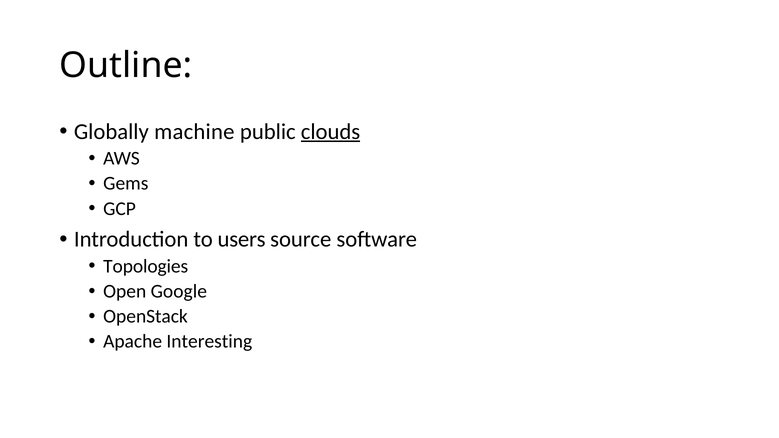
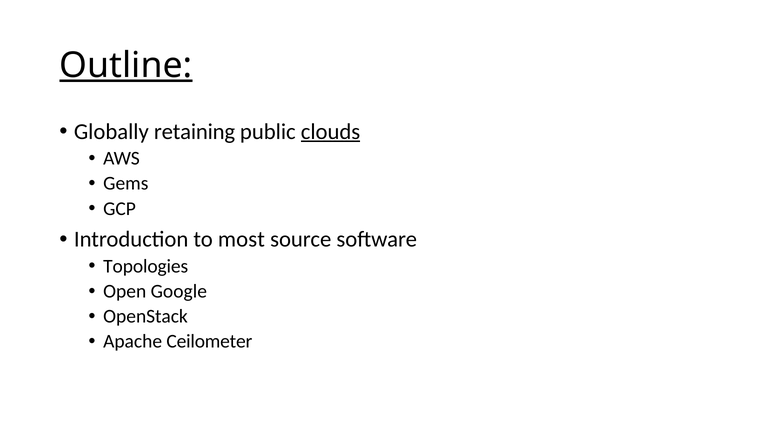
Outline underline: none -> present
machine: machine -> retaining
users: users -> most
Interesting: Interesting -> Ceilometer
